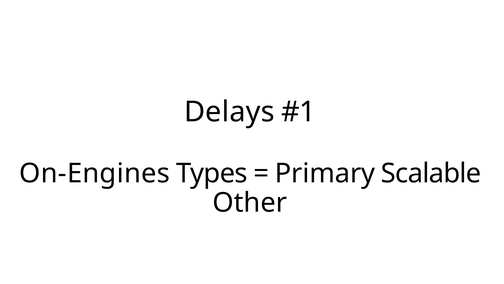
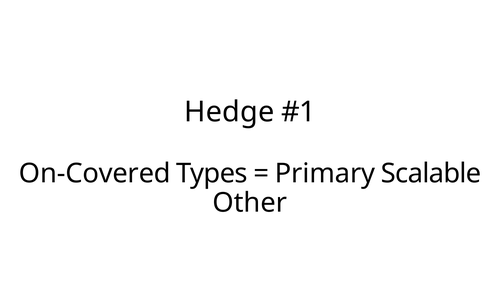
Delays: Delays -> Hedge
On-Engines: On-Engines -> On-Covered
